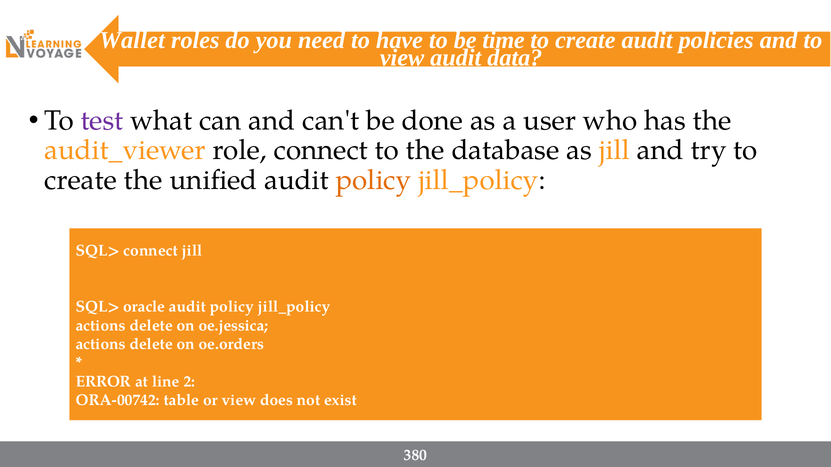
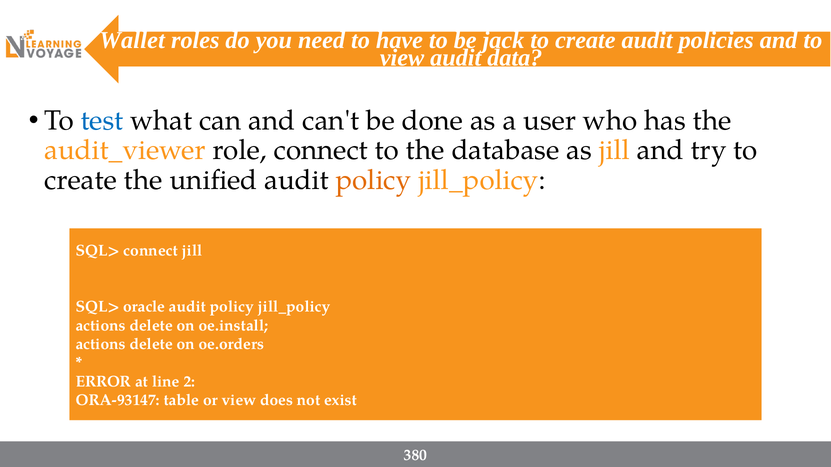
time: time -> jack
test colour: purple -> blue
oe.jessica: oe.jessica -> oe.install
ORA-00742: ORA-00742 -> ORA-93147
